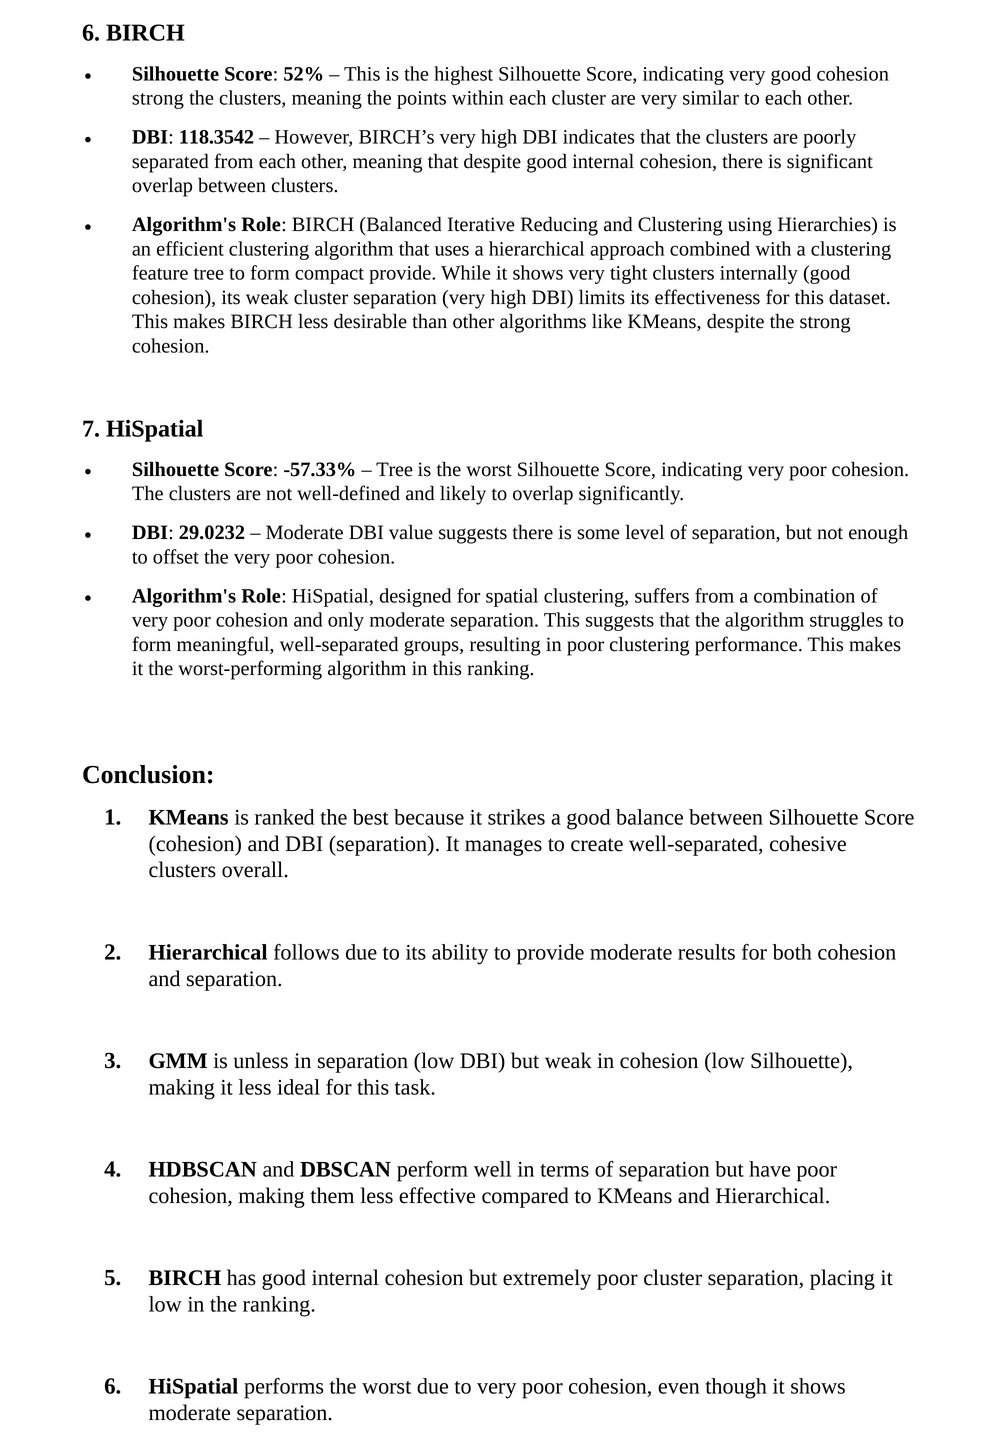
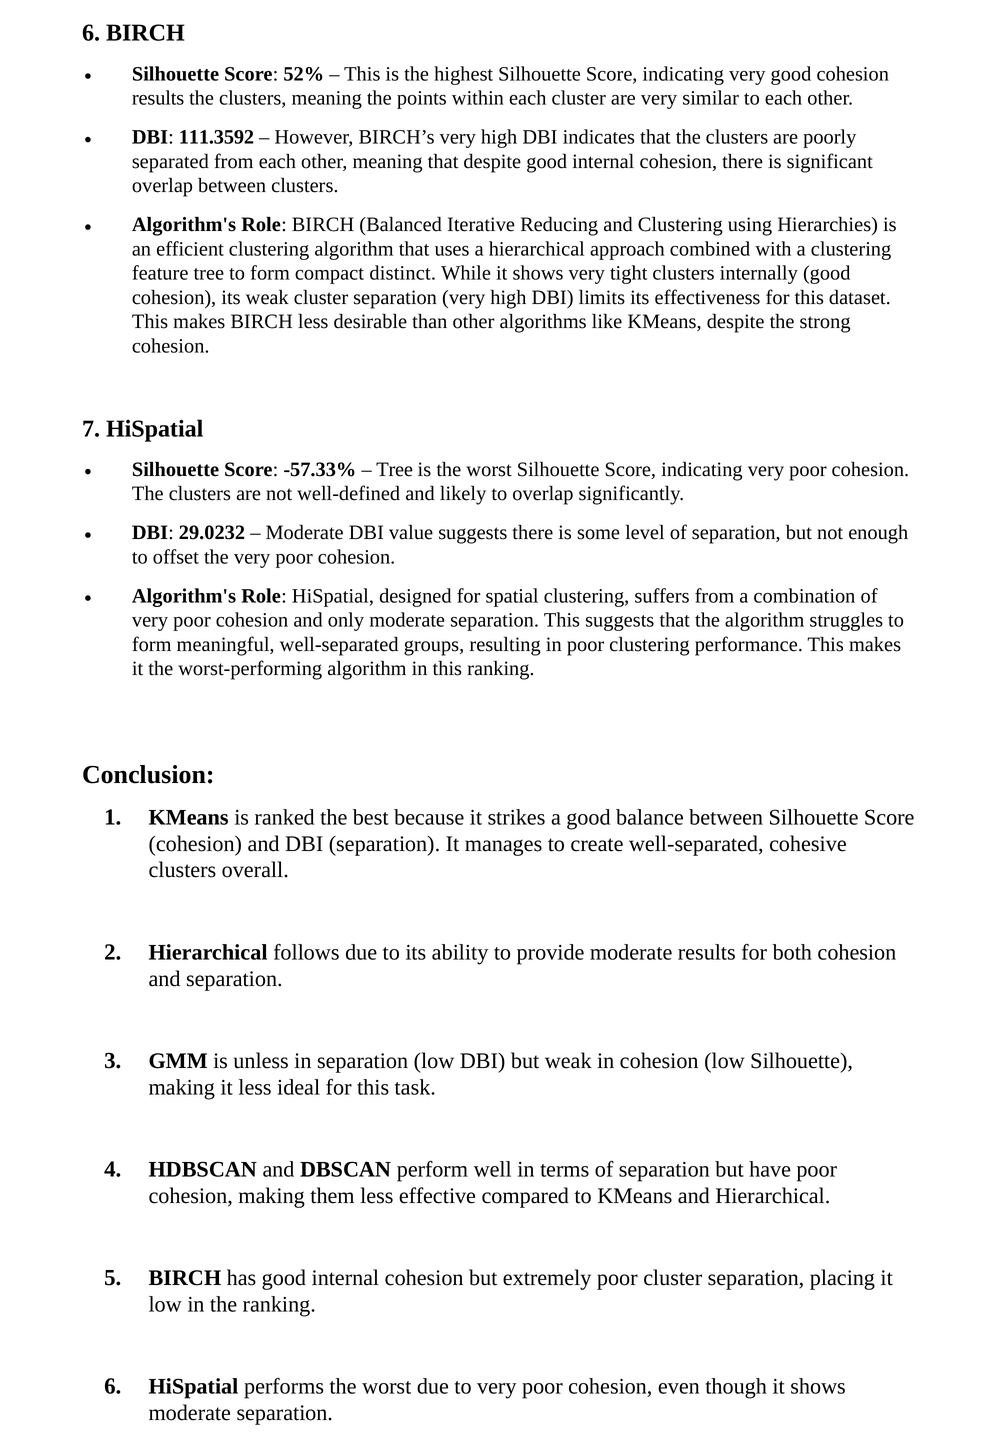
strong at (158, 98): strong -> results
118.3542: 118.3542 -> 111.3592
compact provide: provide -> distinct
